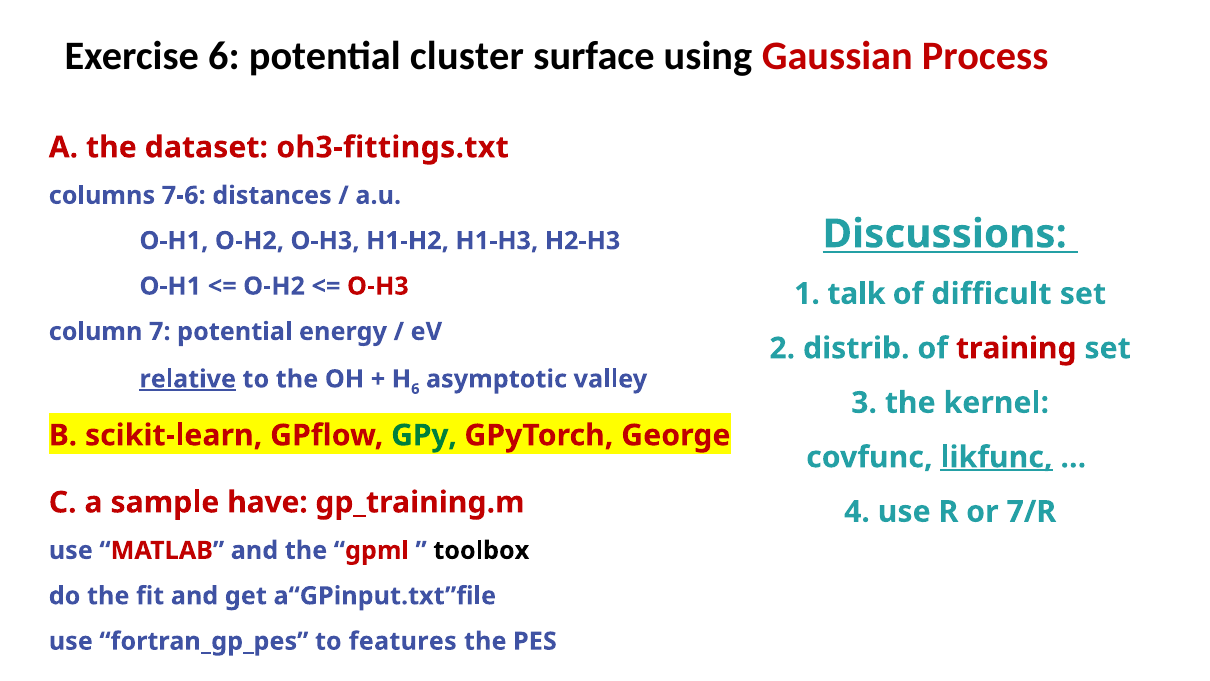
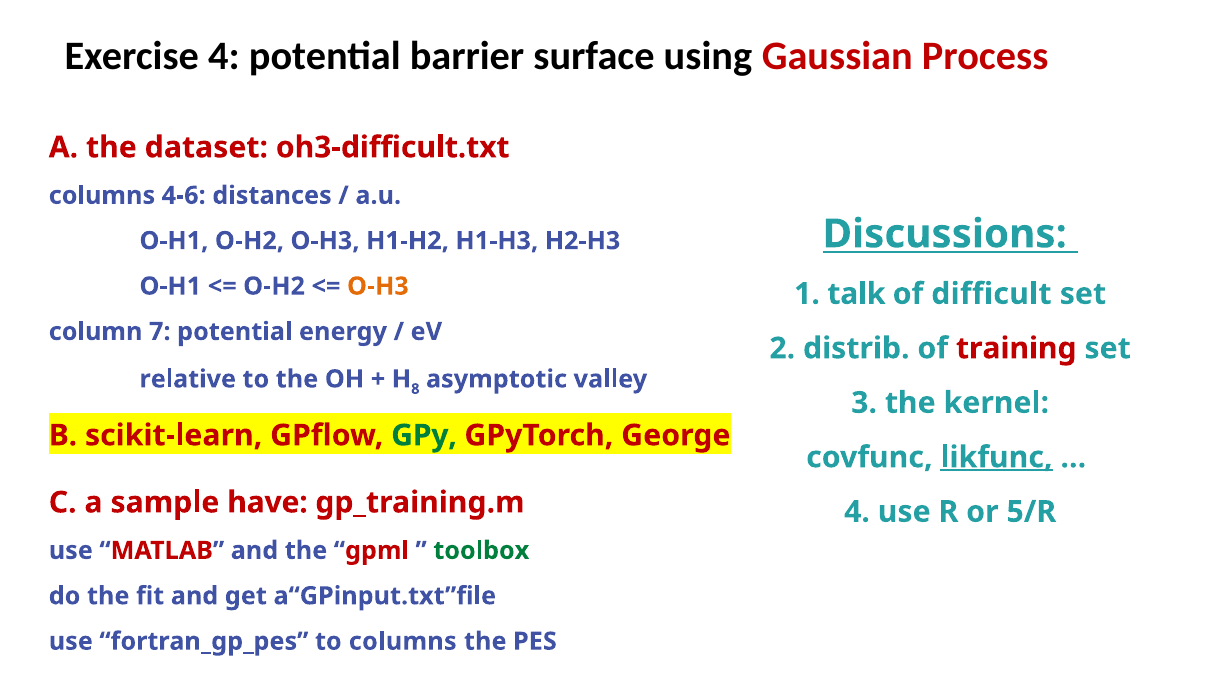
Exercise 6: 6 -> 4
cluster: cluster -> barrier
oh3-fittings.txt: oh3-fittings.txt -> oh3-difficult.txt
7-6: 7-6 -> 4-6
O-H3 at (378, 286) colour: red -> orange
relative underline: present -> none
6 at (415, 389): 6 -> 8
7/R: 7/R -> 5/R
toolbox colour: black -> green
to features: features -> columns
